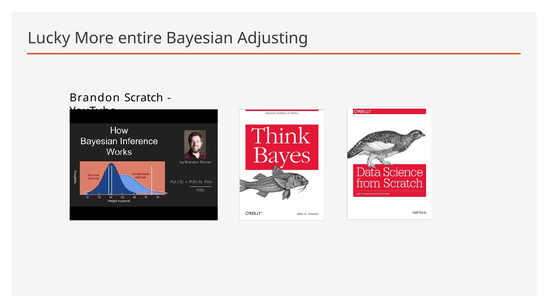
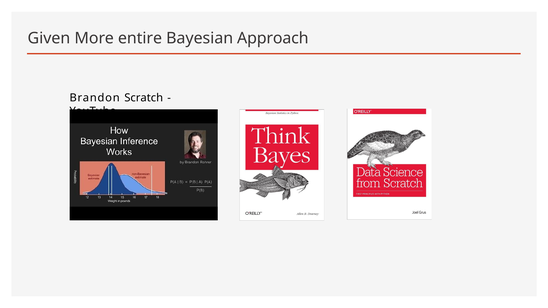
Lucky: Lucky -> Given
Adjusting: Adjusting -> Approach
